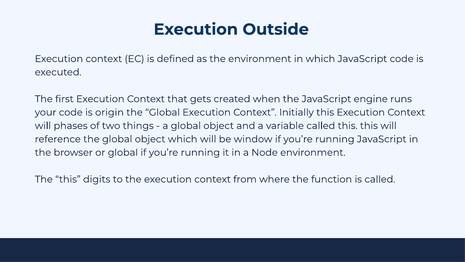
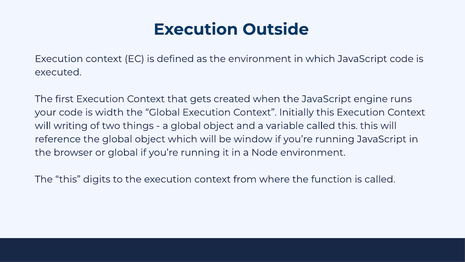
origin: origin -> width
phases: phases -> writing
